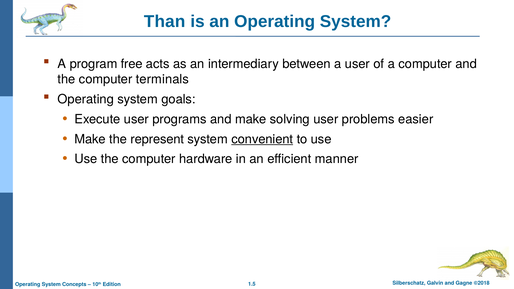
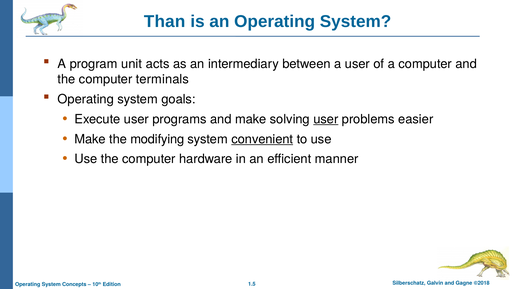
free: free -> unit
user at (326, 119) underline: none -> present
represent: represent -> modifying
